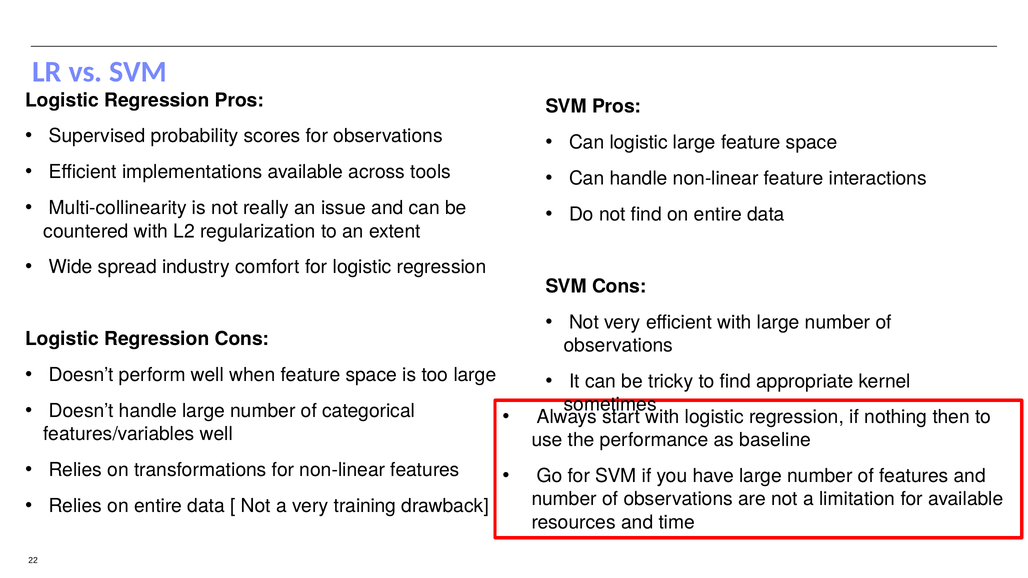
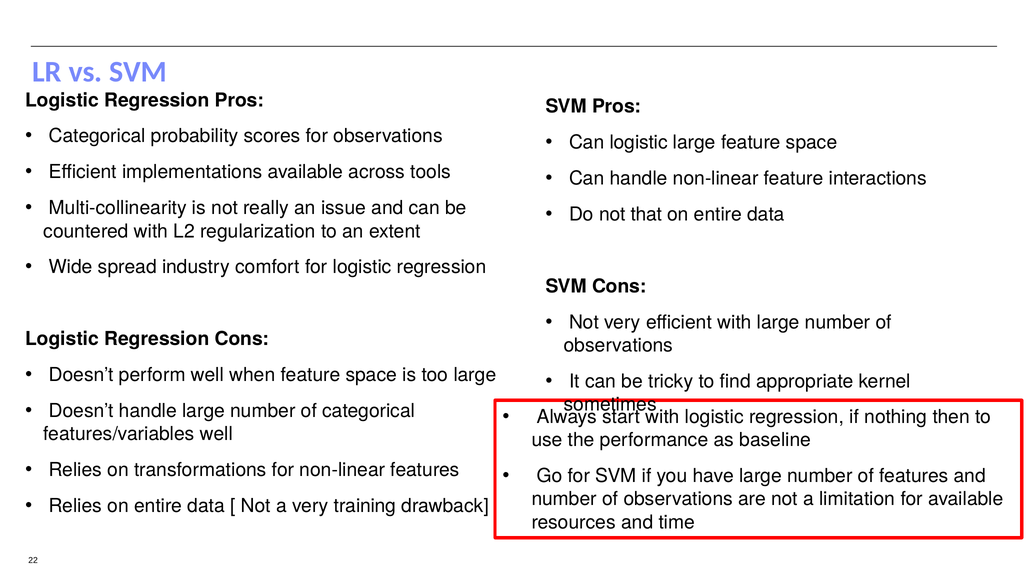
Supervised at (97, 136): Supervised -> Categorical
not find: find -> that
